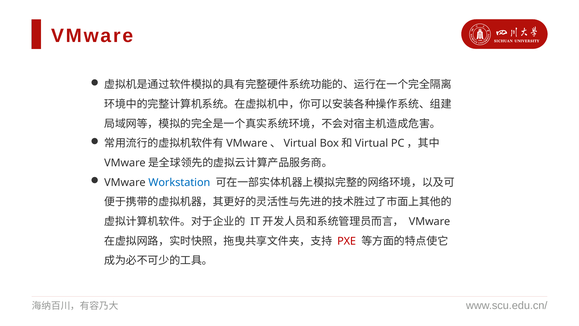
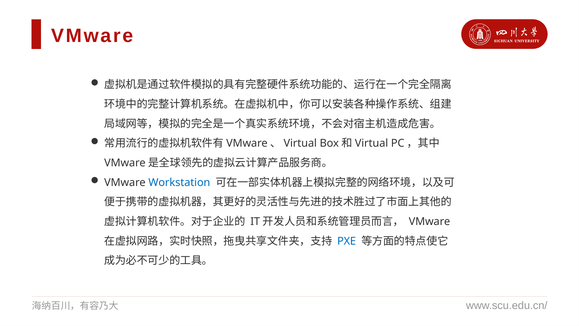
PXE colour: red -> blue
